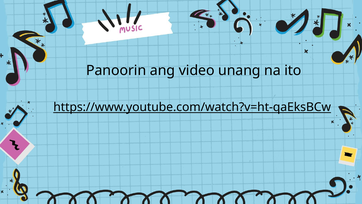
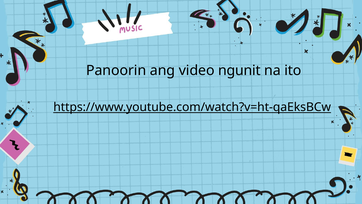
unang: unang -> ngunit
